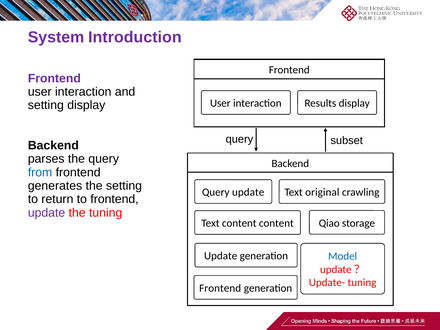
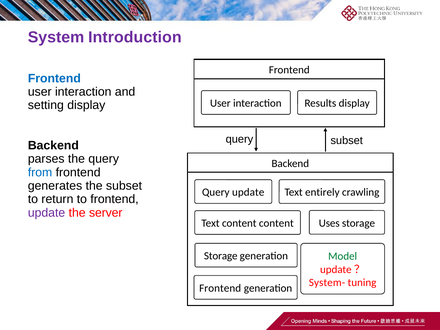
Frontend at (54, 78) colour: purple -> blue
the setting: setting -> subset
original: original -> entirely
the tuning: tuning -> server
Qiao: Qiao -> Uses
Update at (221, 256): Update -> Storage
Model colour: blue -> green
Update-: Update- -> System-
